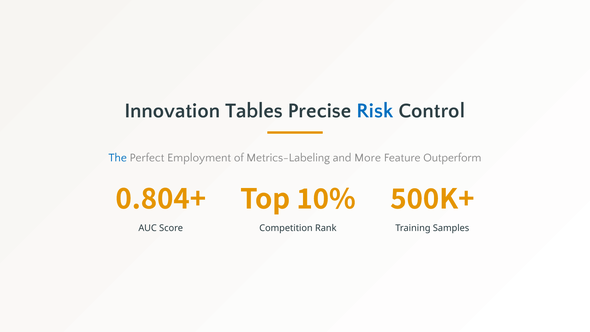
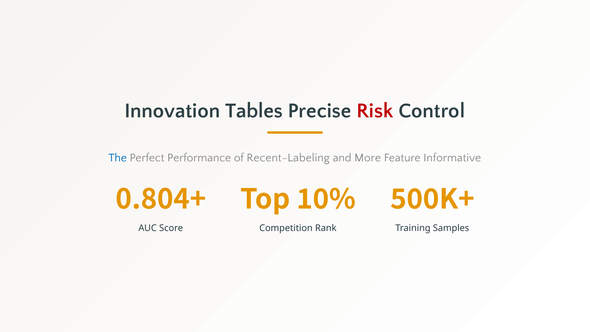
Risk colour: blue -> red
Employment: Employment -> Performance
Metrics-Labeling: Metrics-Labeling -> Recent-Labeling
Outperform: Outperform -> Informative
